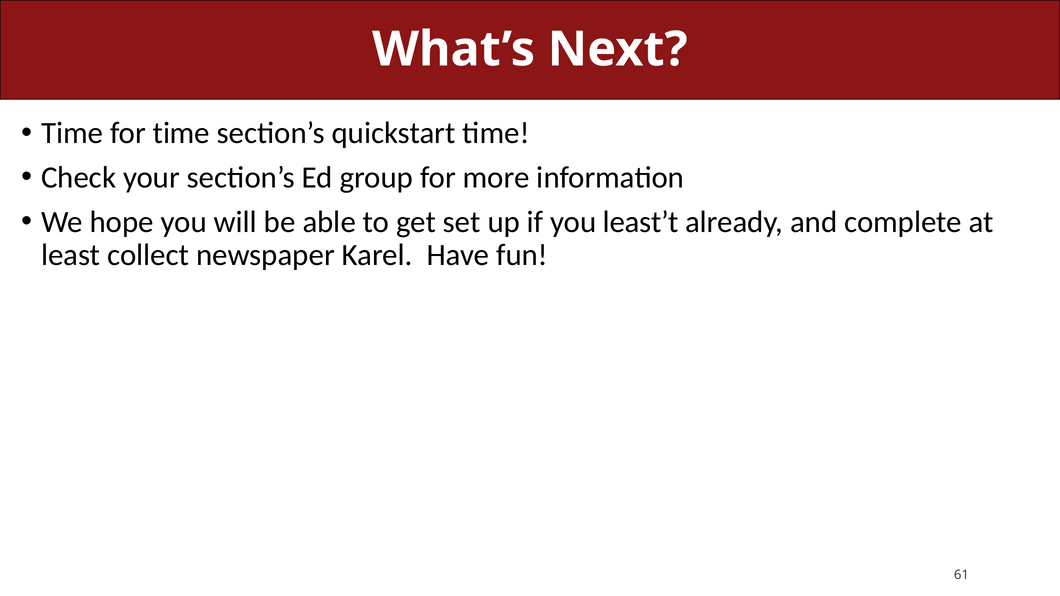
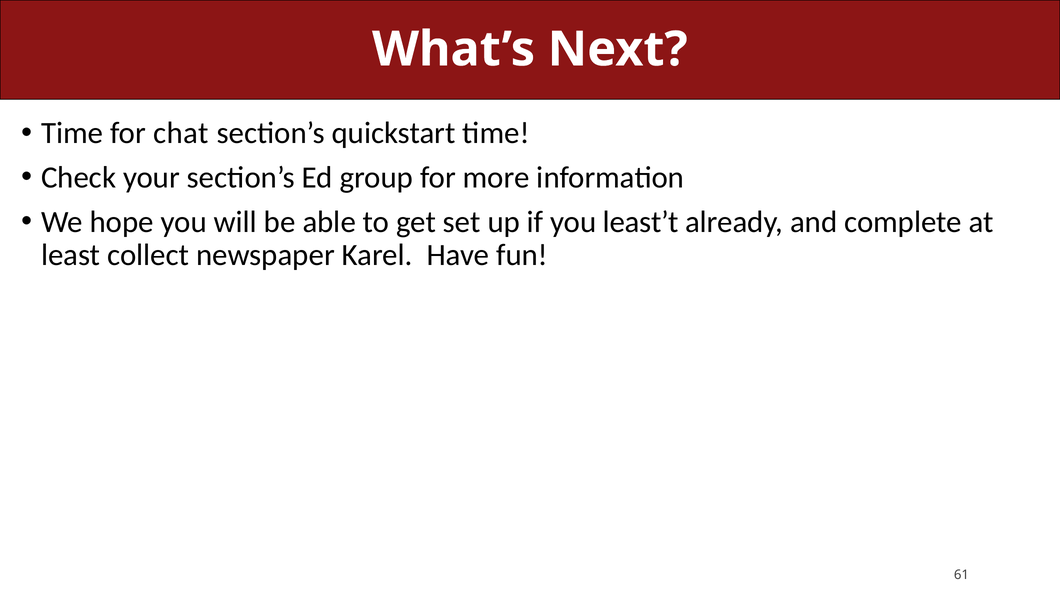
for time: time -> chat
